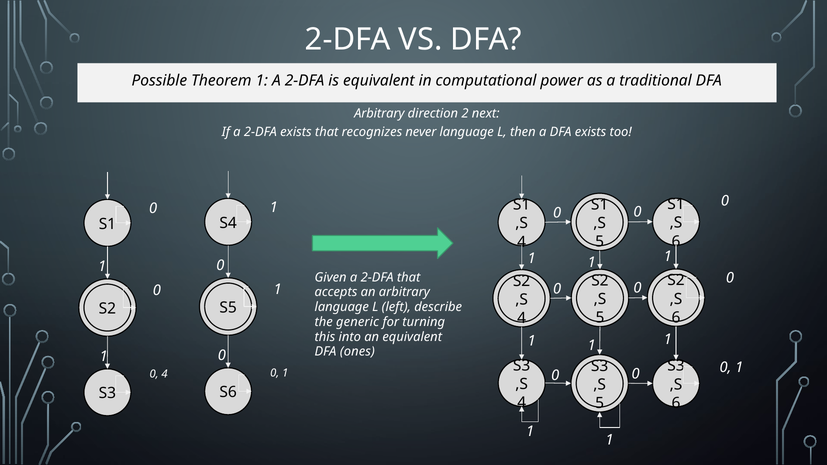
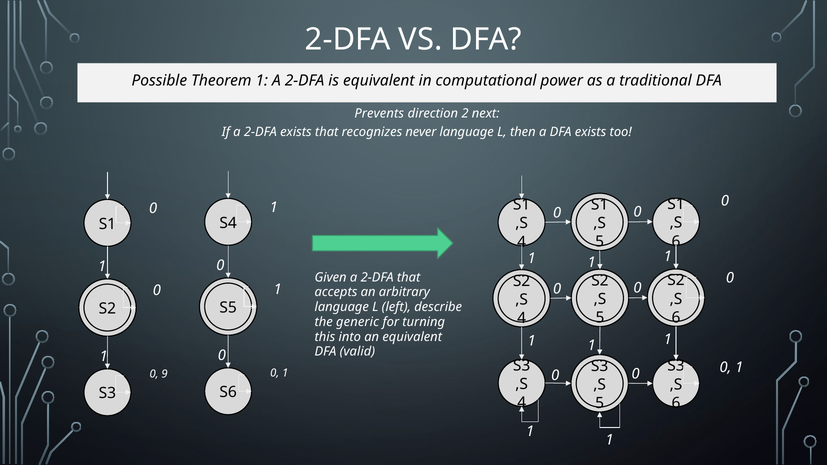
Arbitrary at (379, 113): Arbitrary -> Prevents
ones: ones -> valid
0 4: 4 -> 9
